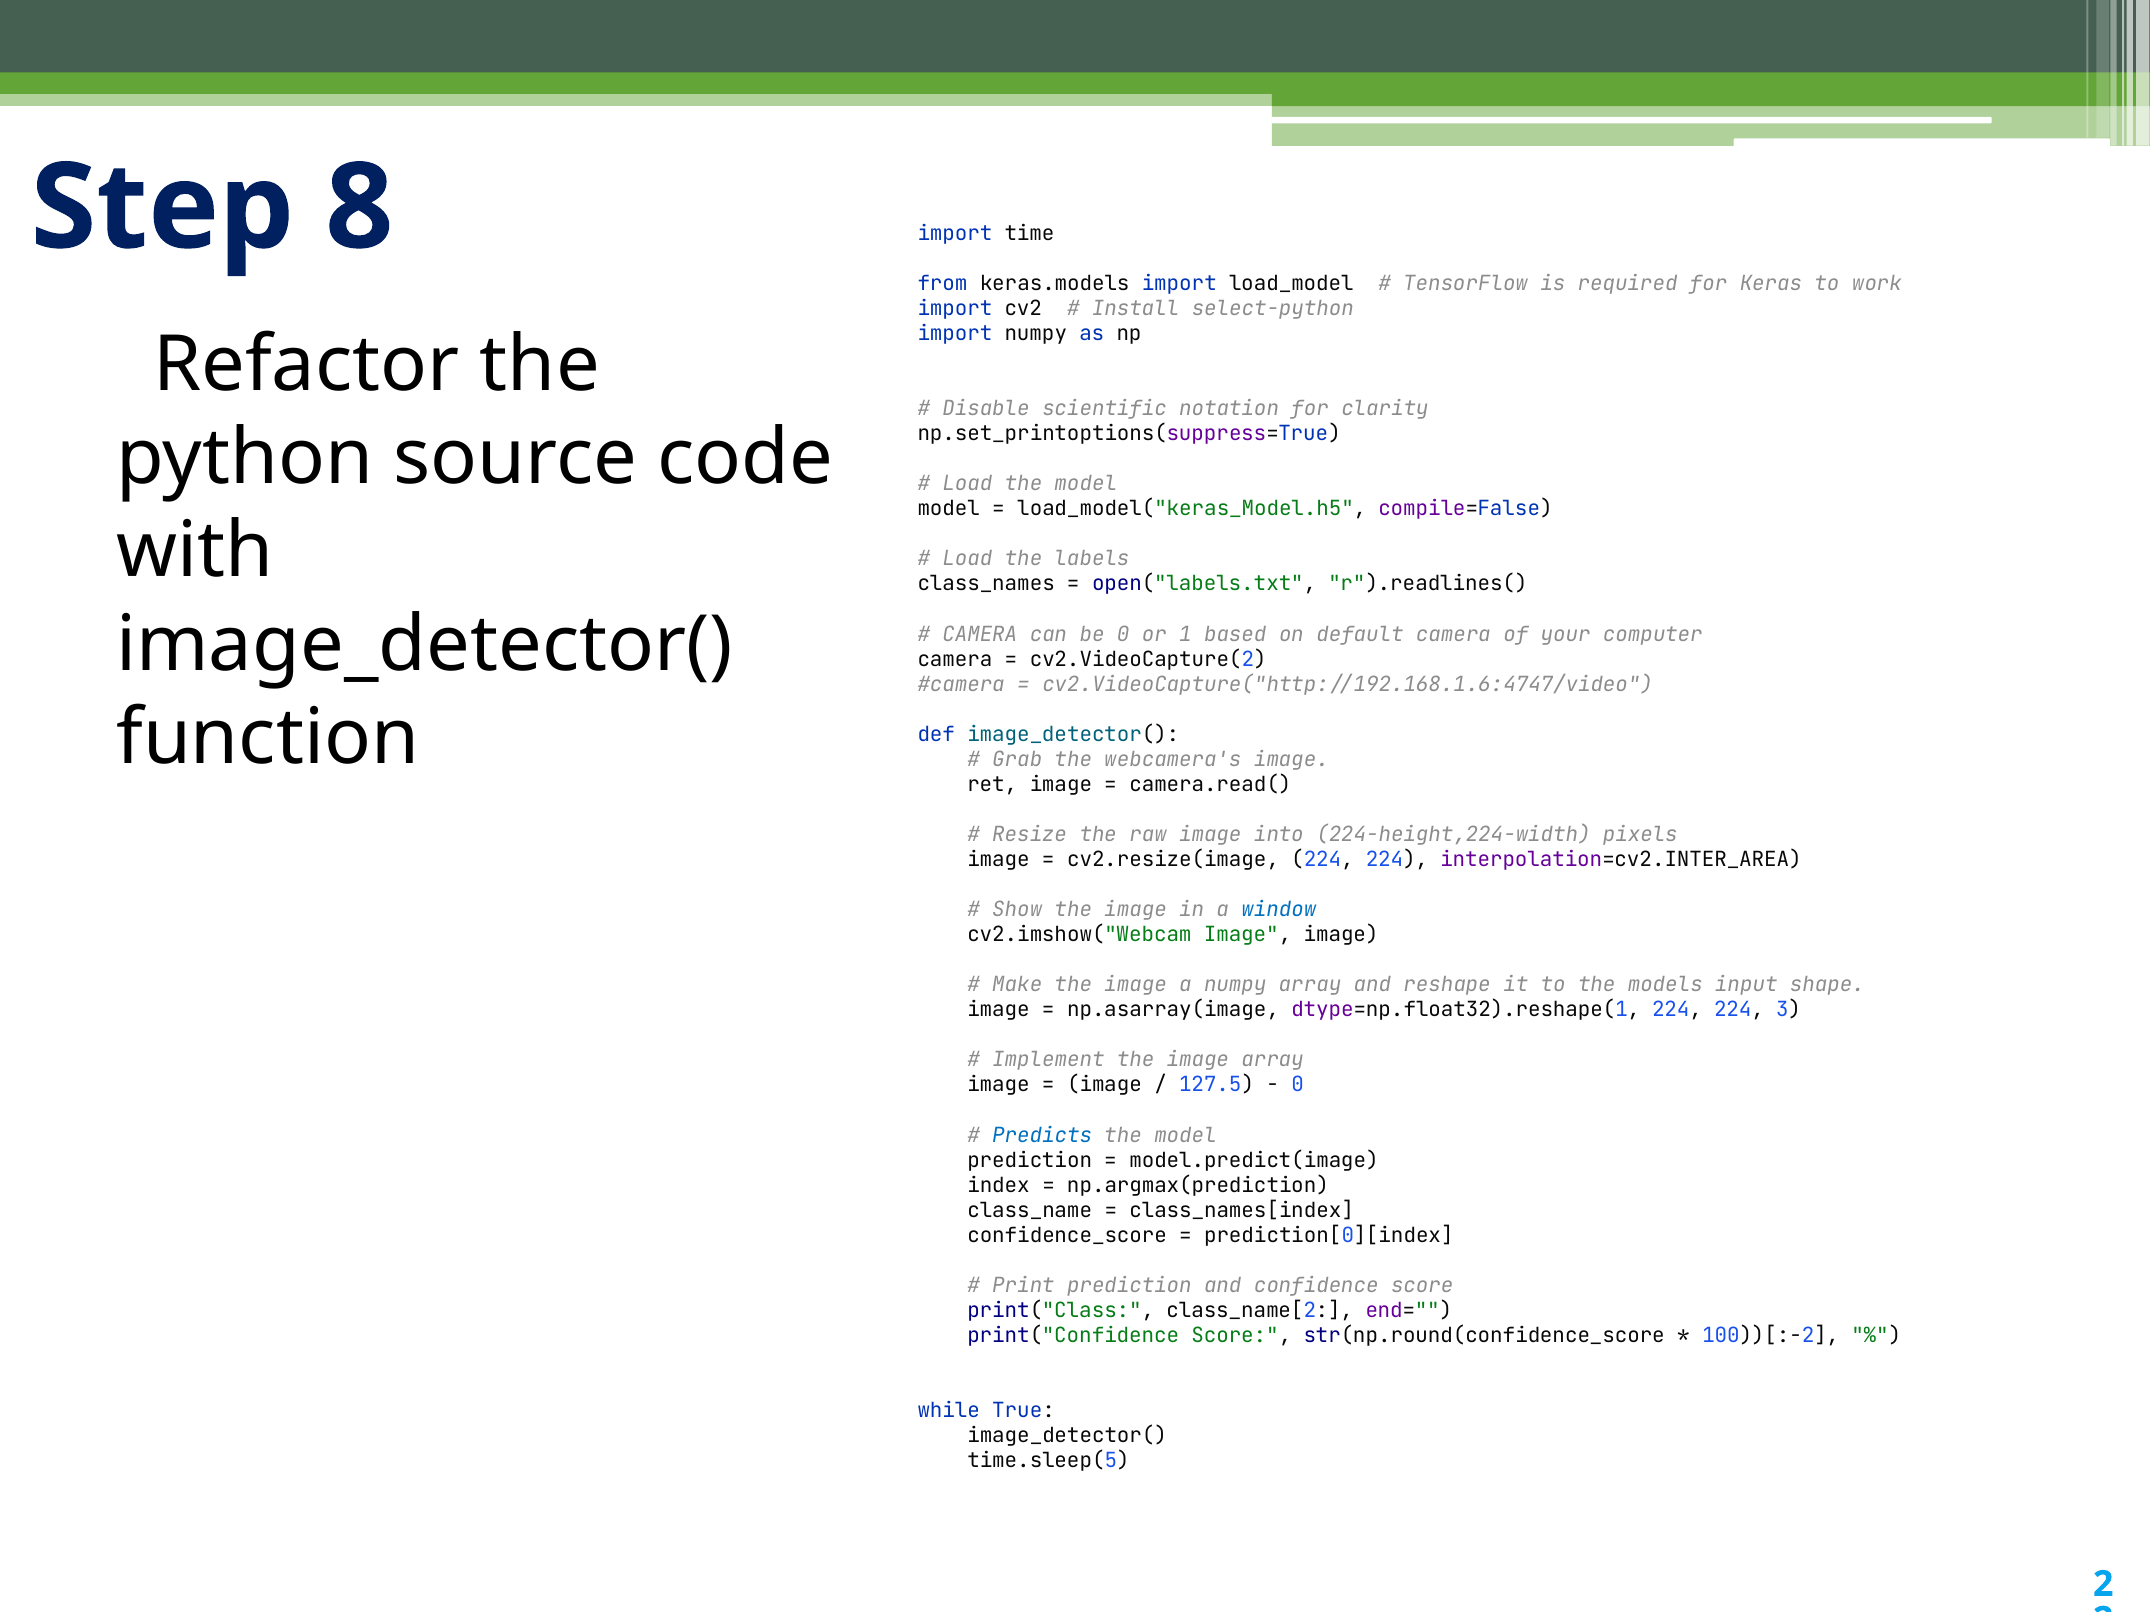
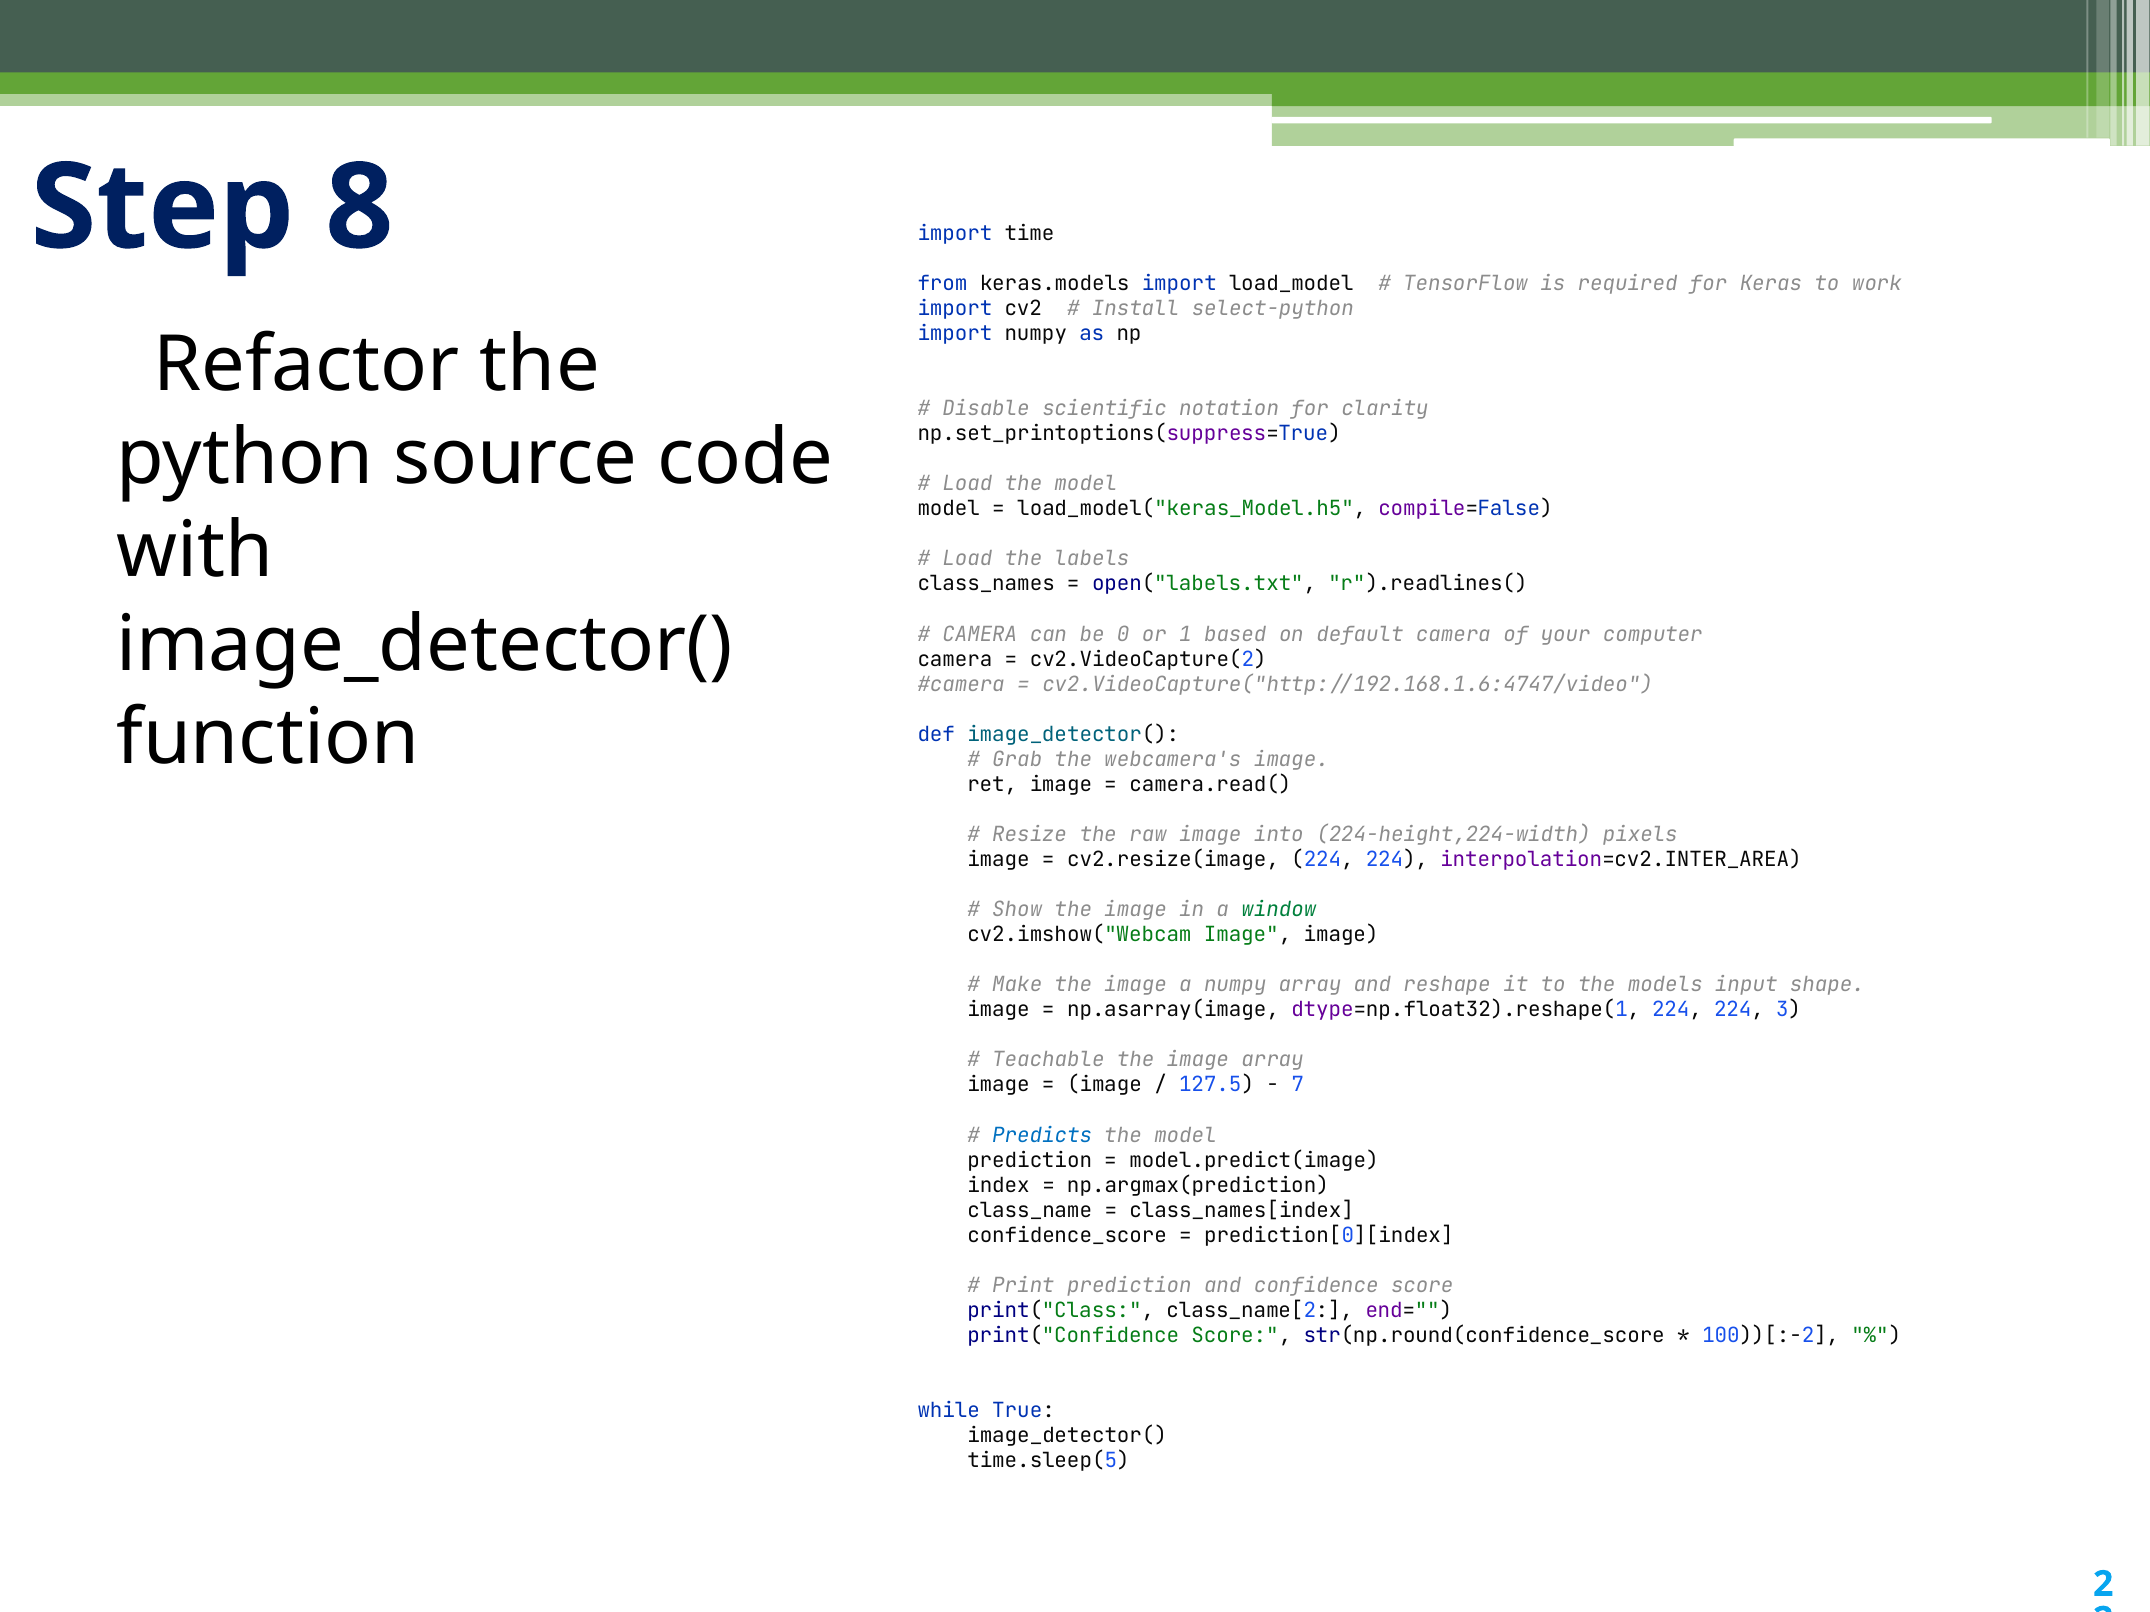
window colour: blue -> green
Implement: Implement -> Teachable
0 at (1298, 1085): 0 -> 7
